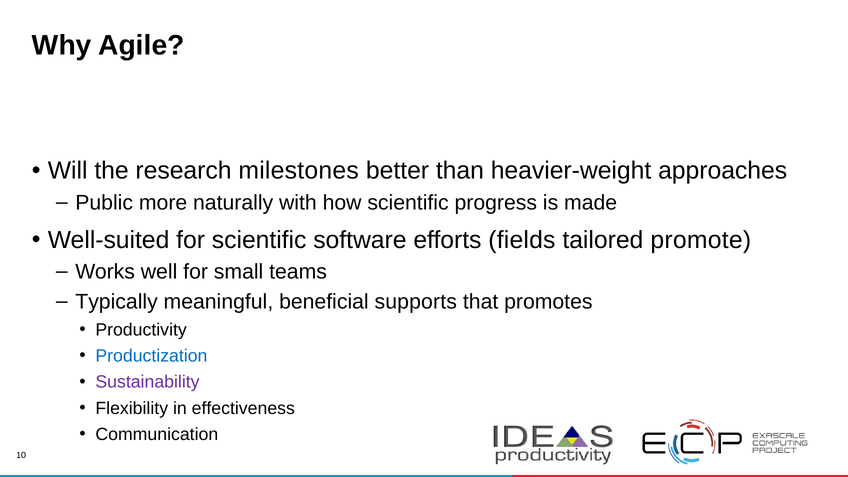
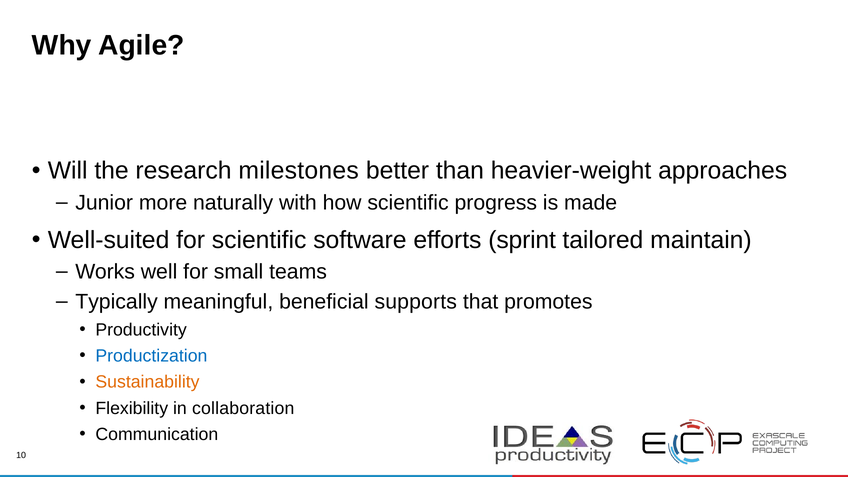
Public: Public -> Junior
fields: fields -> sprint
promote: promote -> maintain
Sustainability colour: purple -> orange
effectiveness: effectiveness -> collaboration
